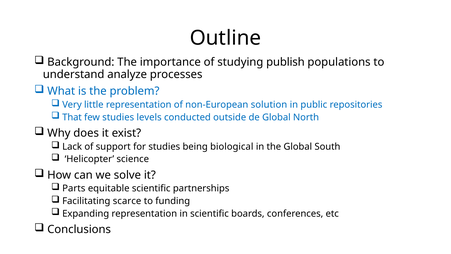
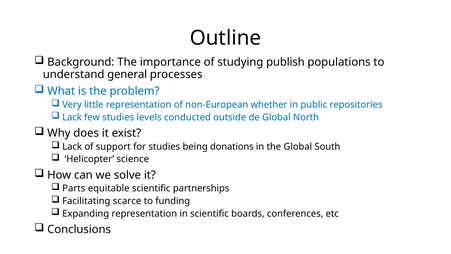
analyze: analyze -> general
solution: solution -> whether
That at (72, 117): That -> Lack
biological: biological -> donations
